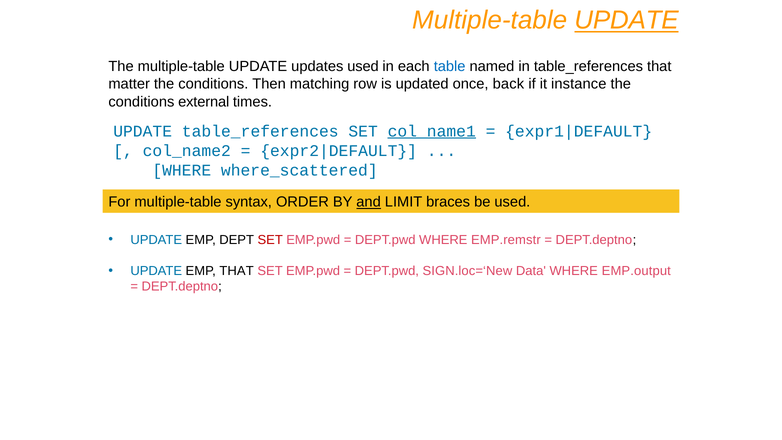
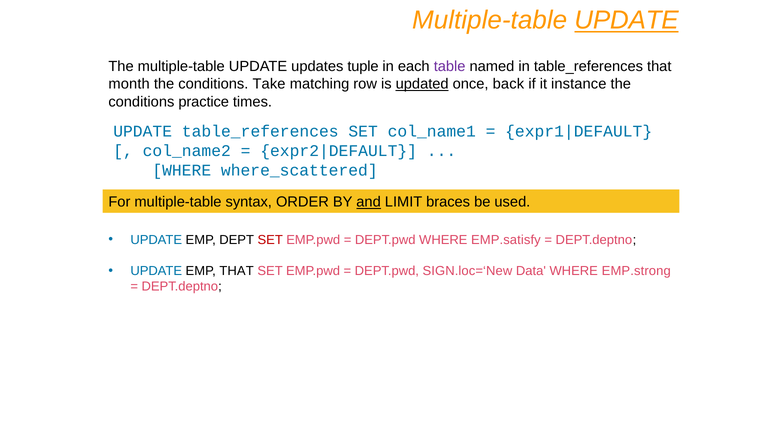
updates used: used -> tuple
table colour: blue -> purple
matter: matter -> month
Then: Then -> Take
updated underline: none -> present
external: external -> practice
col_name1 underline: present -> none
EMP.remstr: EMP.remstr -> EMP.satisfy
EMP.output: EMP.output -> EMP.strong
